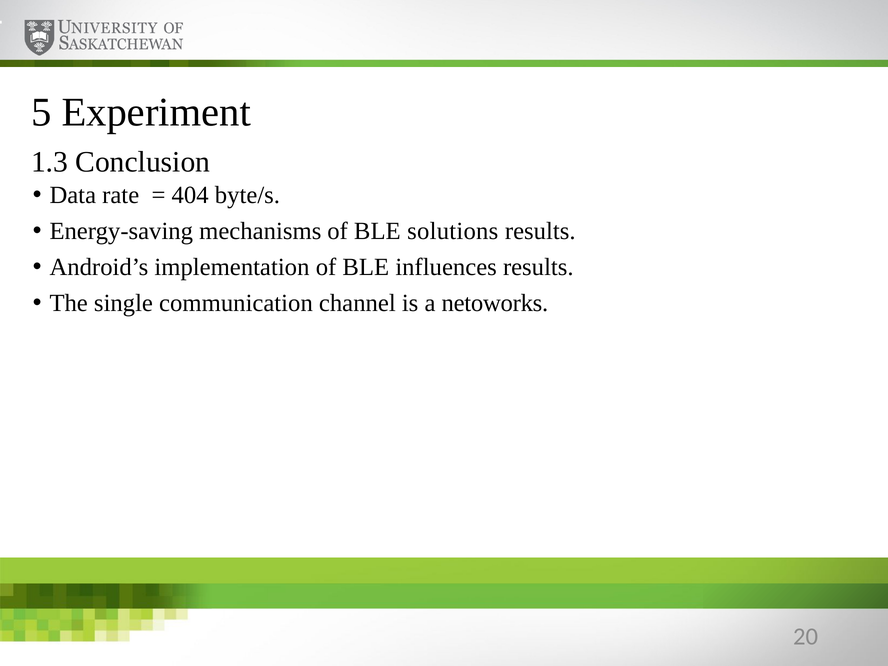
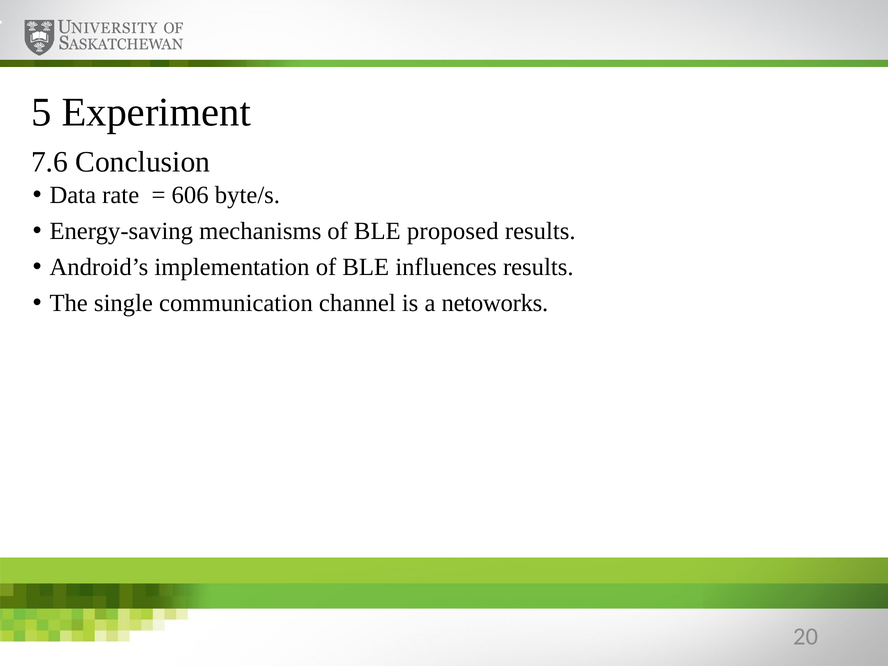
1.3: 1.3 -> 7.6
404: 404 -> 606
solutions: solutions -> proposed
